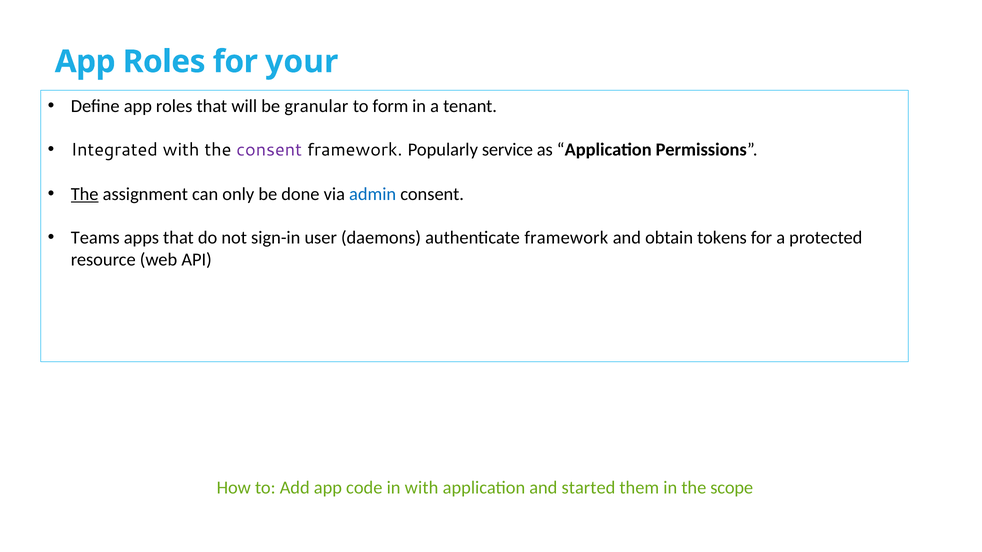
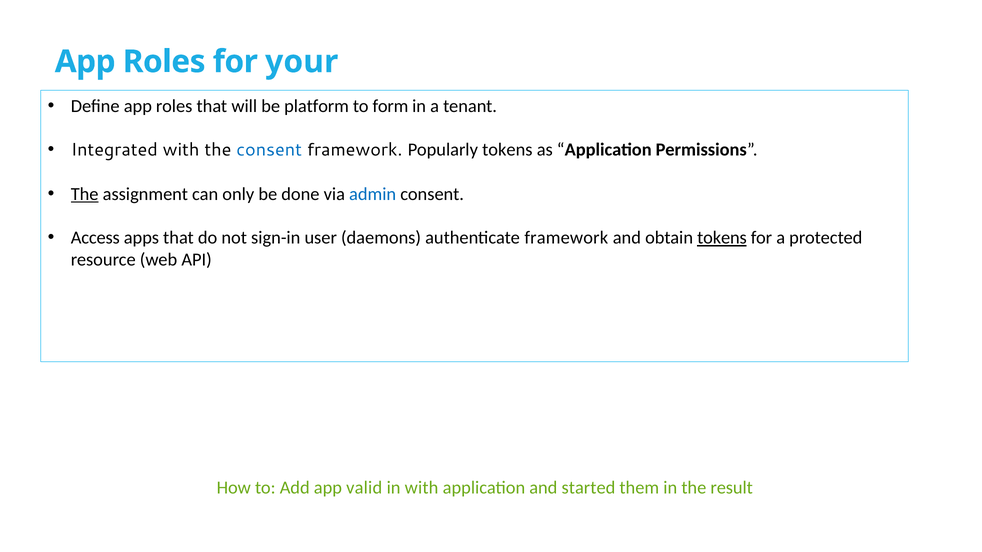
granular: granular -> platform
consent at (269, 150) colour: purple -> blue
Popularly service: service -> tokens
Teams: Teams -> Access
tokens at (722, 238) underline: none -> present
code: code -> valid
scope: scope -> result
